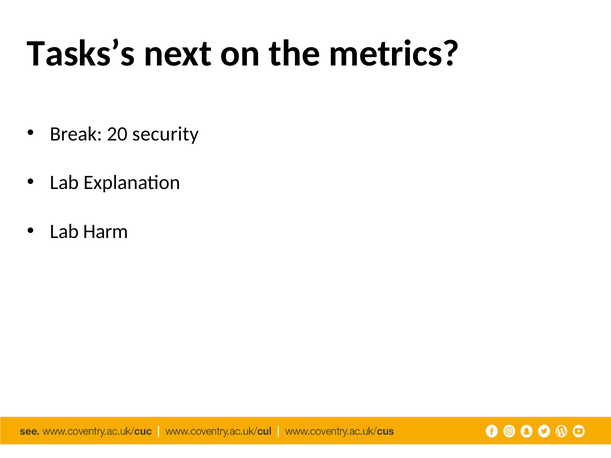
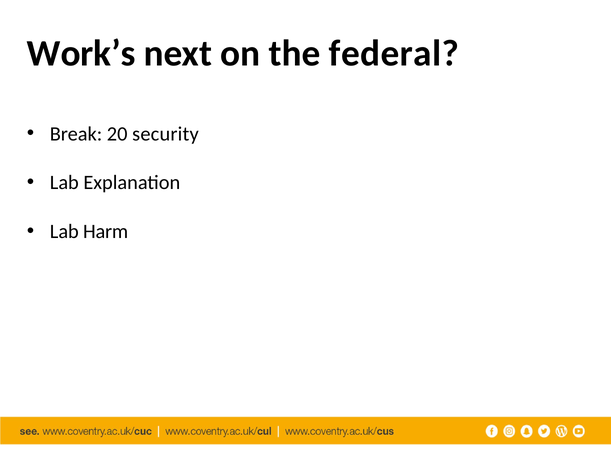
Tasks’s: Tasks’s -> Work’s
metrics: metrics -> federal
